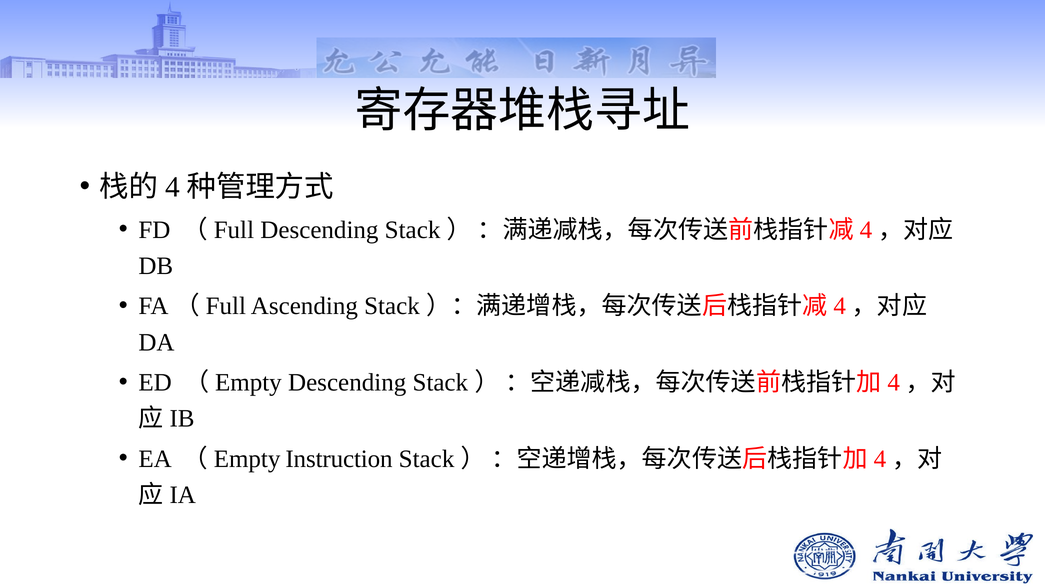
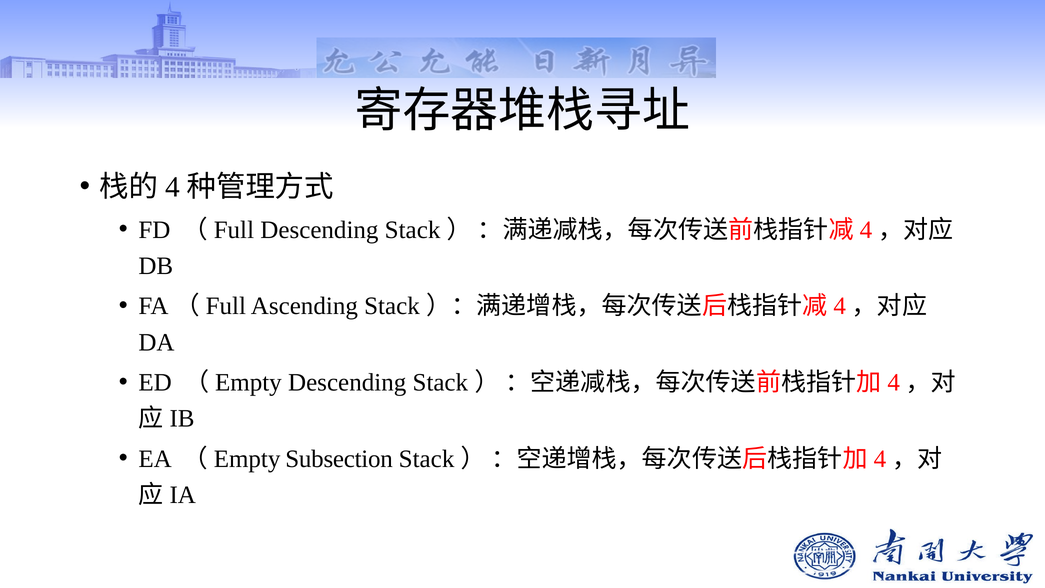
Instruction: Instruction -> Subsection
